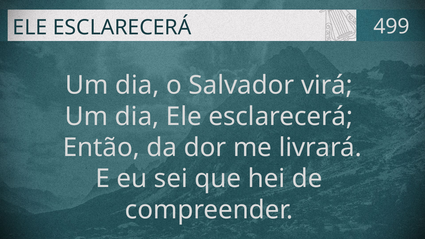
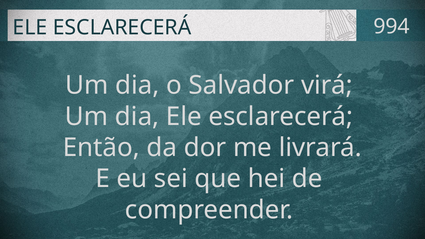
499: 499 -> 994
